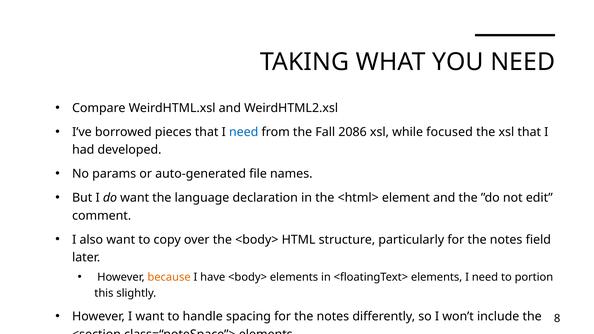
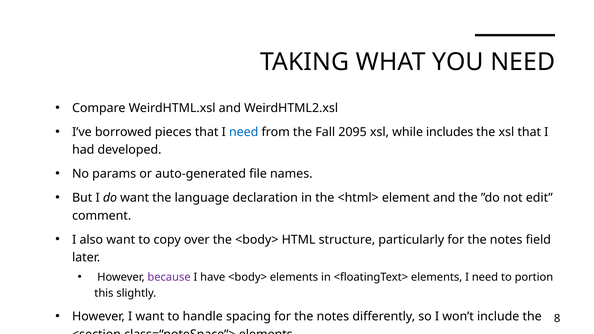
2086: 2086 -> 2095
focused: focused -> includes
because colour: orange -> purple
